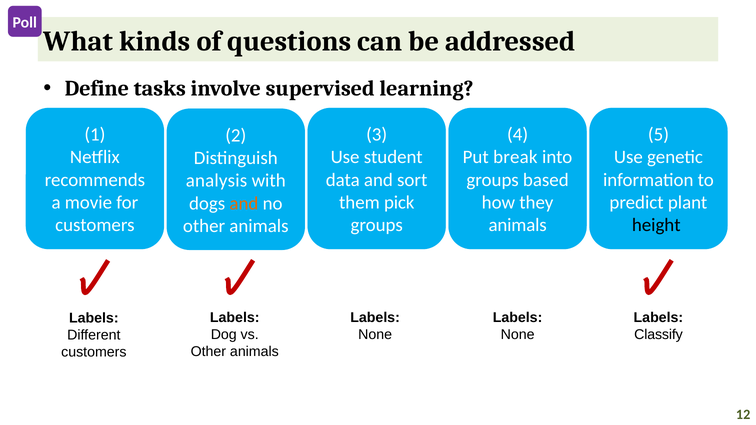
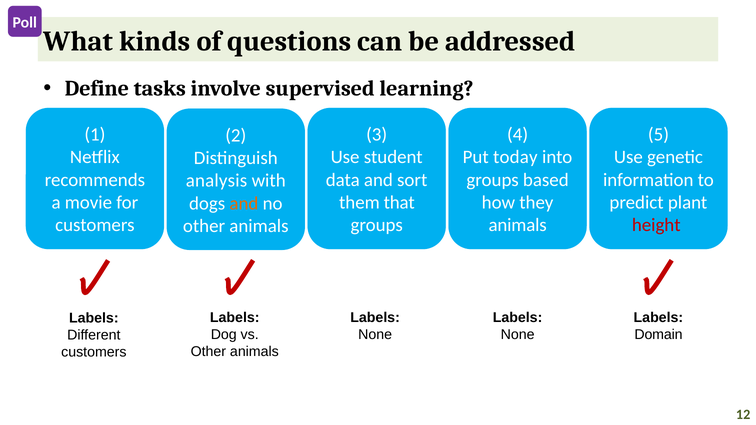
break: break -> today
pick: pick -> that
height colour: black -> red
Classify: Classify -> Domain
